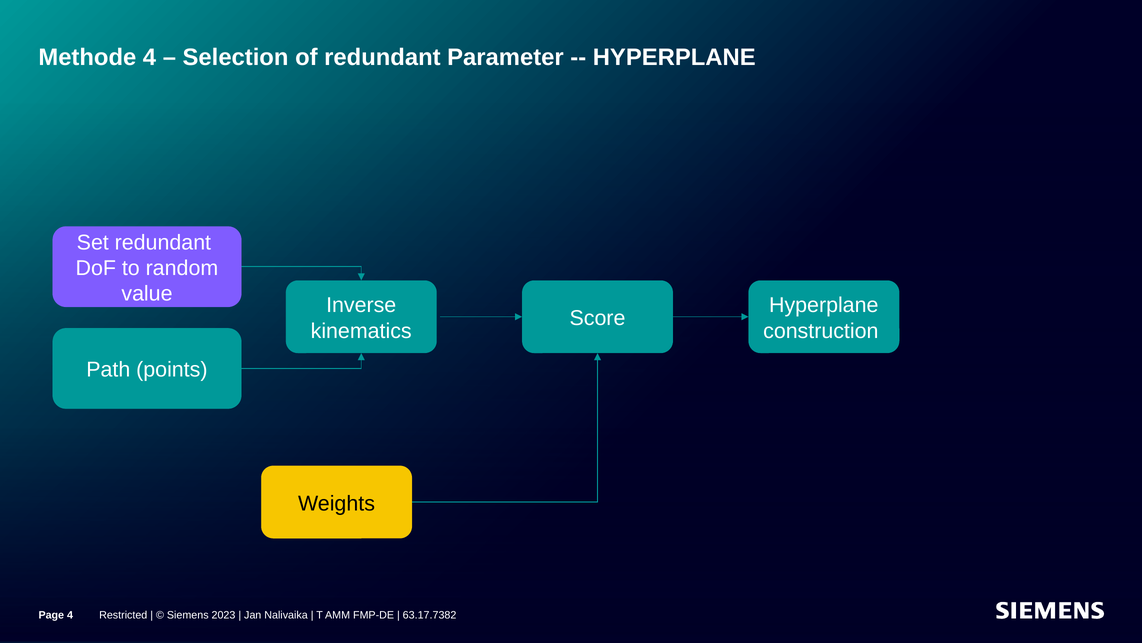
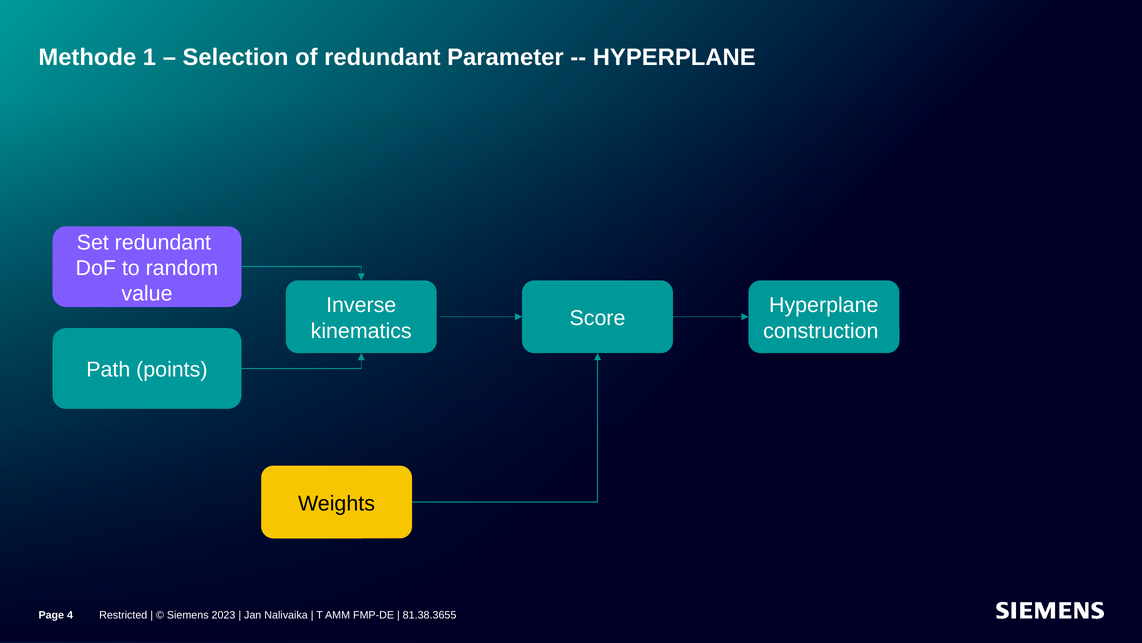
Methode 4: 4 -> 1
63.17.7382: 63.17.7382 -> 81.38.3655
